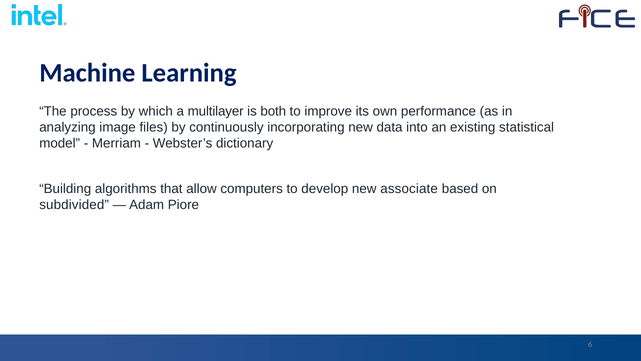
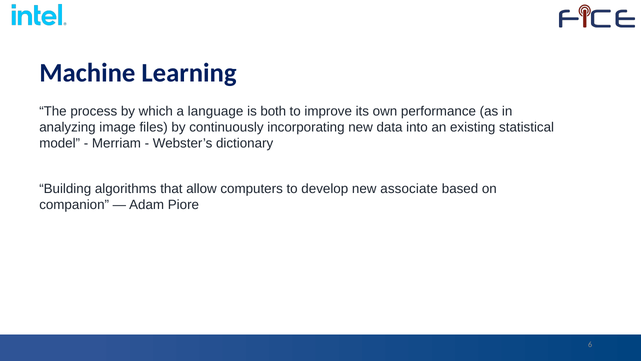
multilayer: multilayer -> language
subdivided: subdivided -> companion
